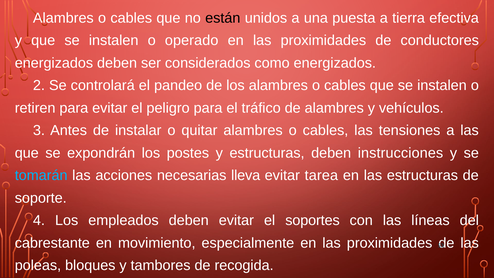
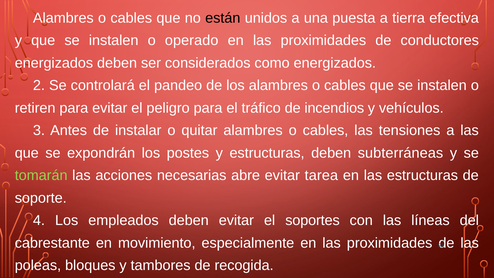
de alambres: alambres -> incendios
instrucciones: instrucciones -> subterráneas
tomarán colour: light blue -> light green
lleva: lleva -> abre
